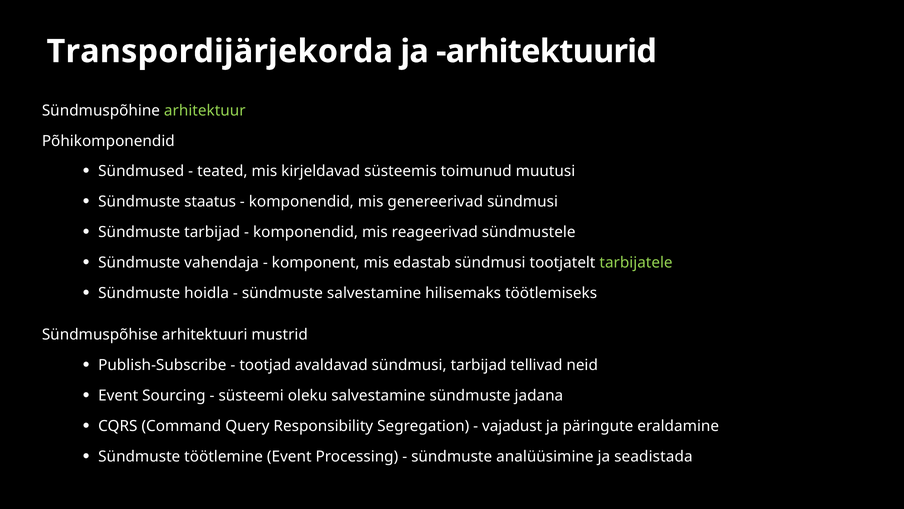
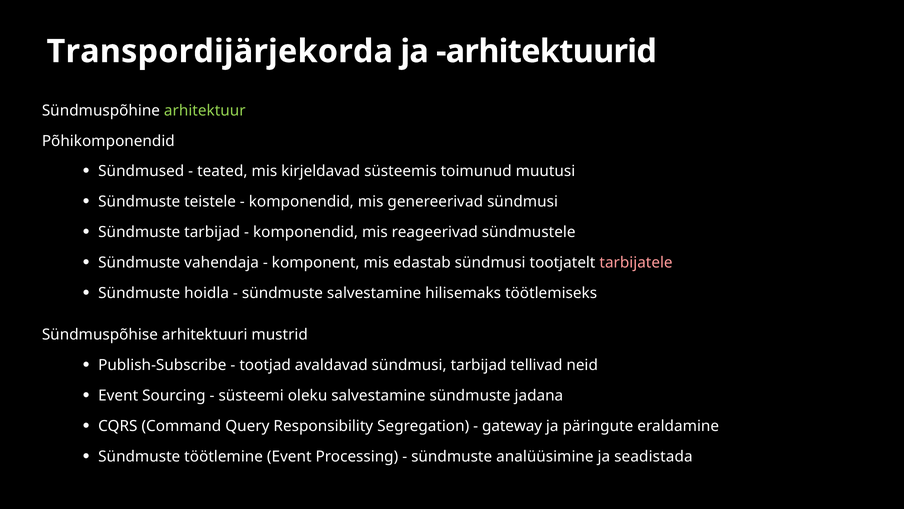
staatus: staatus -> teistele
tarbijatele colour: light green -> pink
vajadust: vajadust -> gateway
